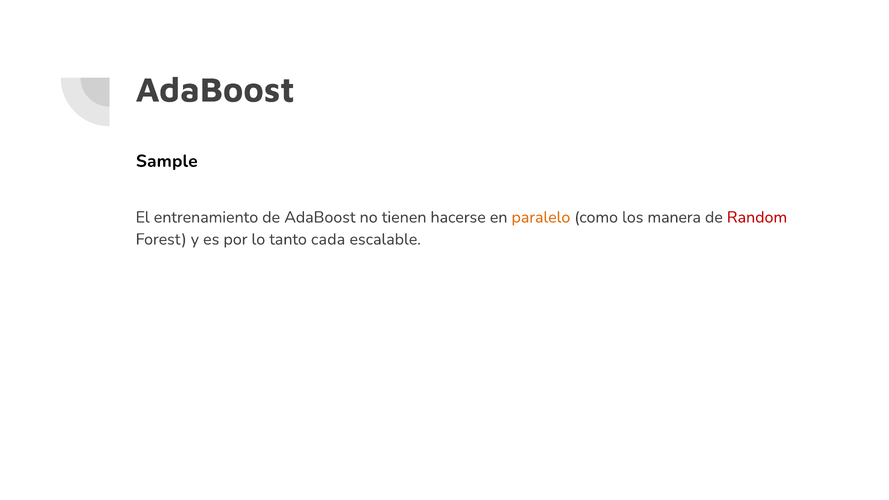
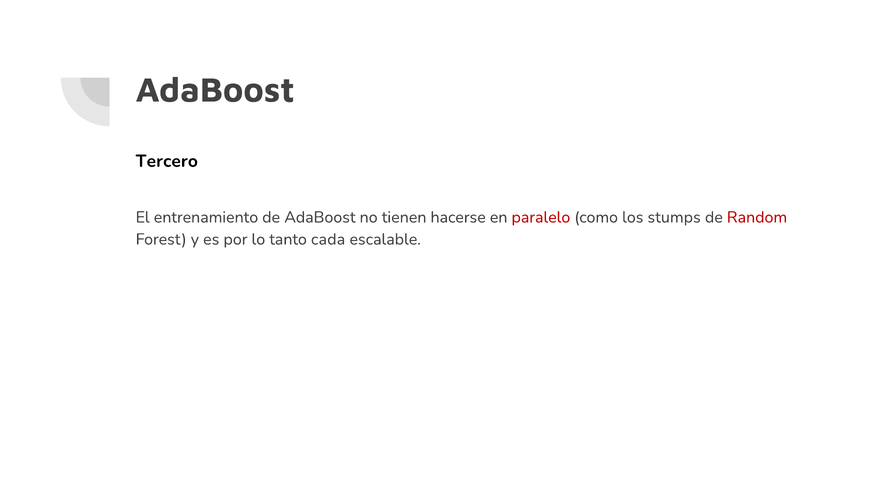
Sample: Sample -> Tercero
paralelo colour: orange -> red
manera: manera -> stumps
